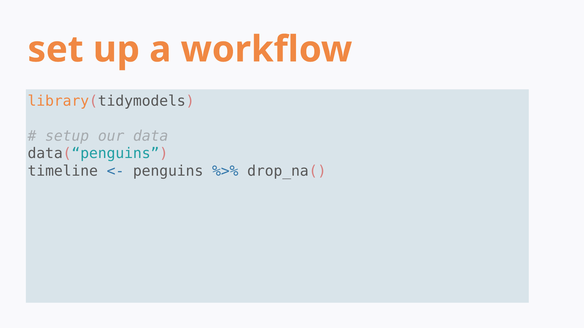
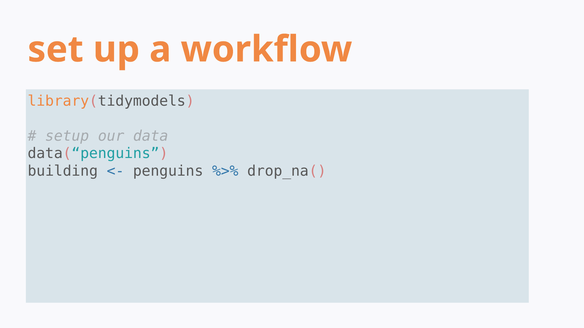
timeline: timeline -> building
